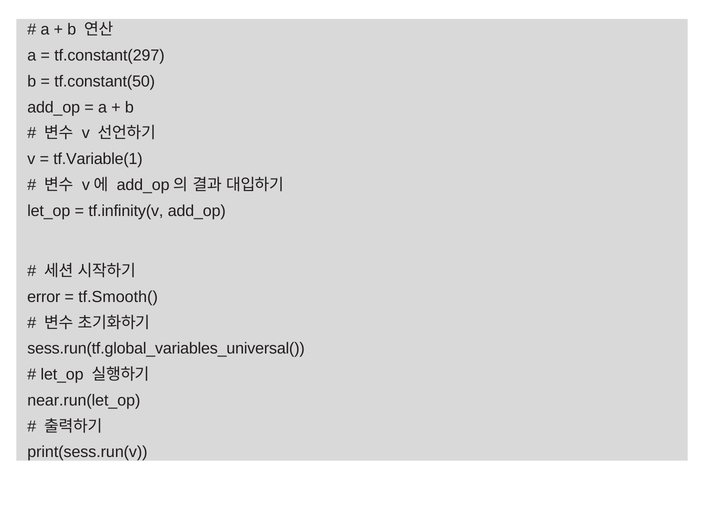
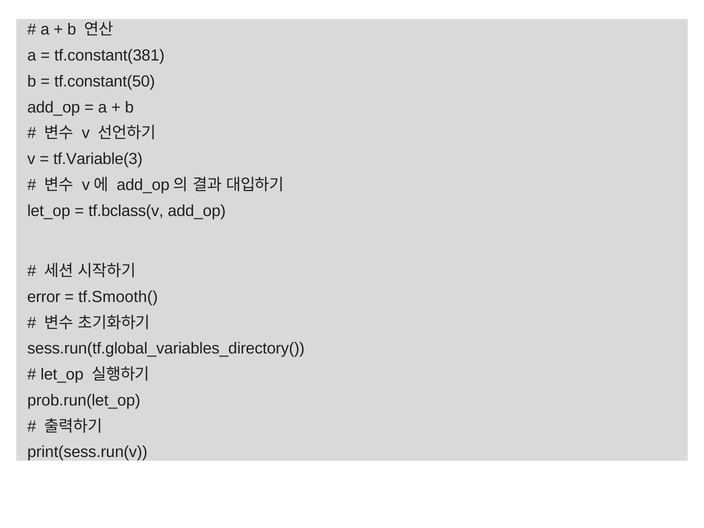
tf.constant(297: tf.constant(297 -> tf.constant(381
tf.Variable(1: tf.Variable(1 -> tf.Variable(3
tf.infinity(v: tf.infinity(v -> tf.bclass(v
sess.run(tf.global_variables_universal(: sess.run(tf.global_variables_universal( -> sess.run(tf.global_variables_directory(
near.run(let_op: near.run(let_op -> prob.run(let_op
